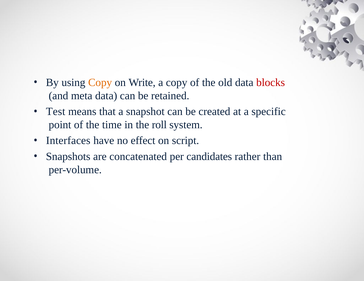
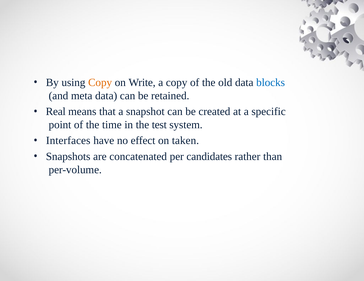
blocks colour: red -> blue
Test: Test -> Real
roll: roll -> test
script: script -> taken
